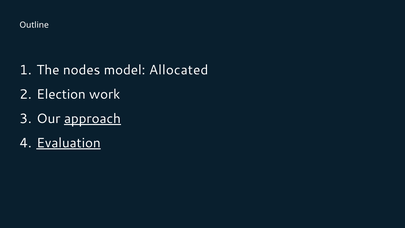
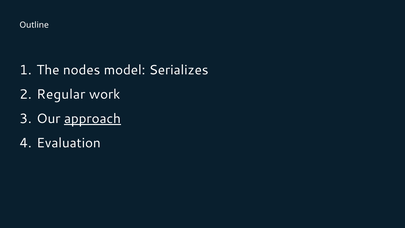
Allocated: Allocated -> Serializes
Election: Election -> Regular
Evaluation underline: present -> none
